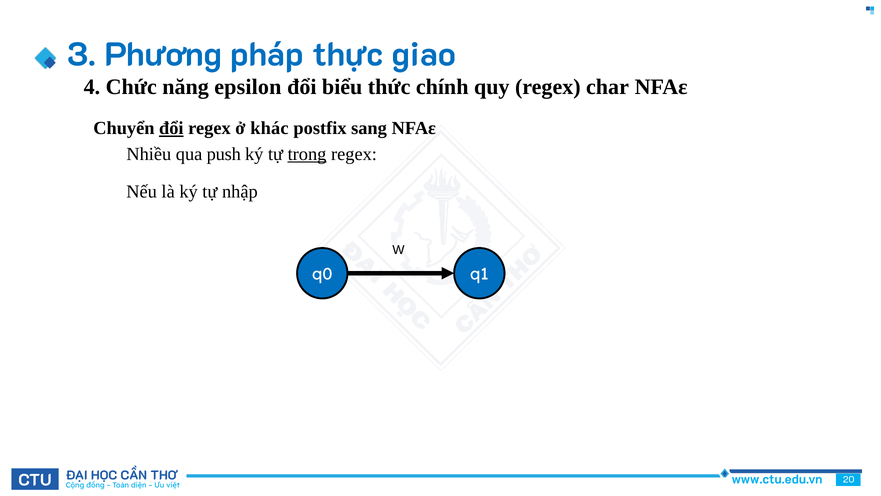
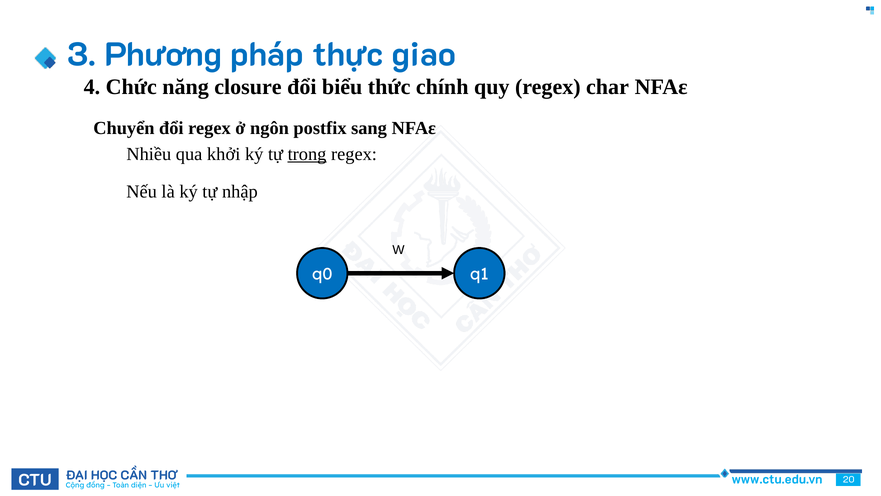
epsilon: epsilon -> closure
đổi at (171, 128) underline: present -> none
khác: khác -> ngôn
push: push -> khởi
